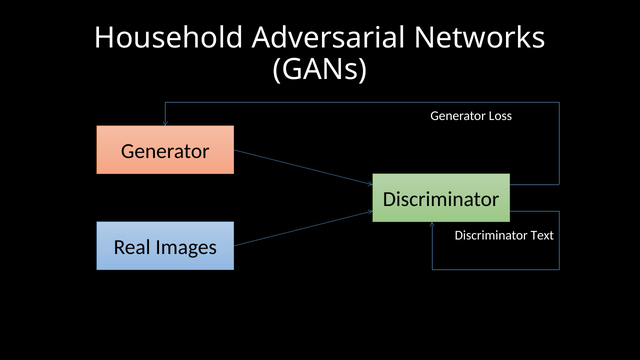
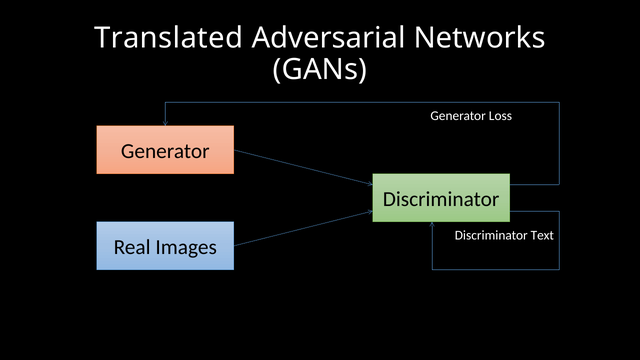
Household: Household -> Translated
